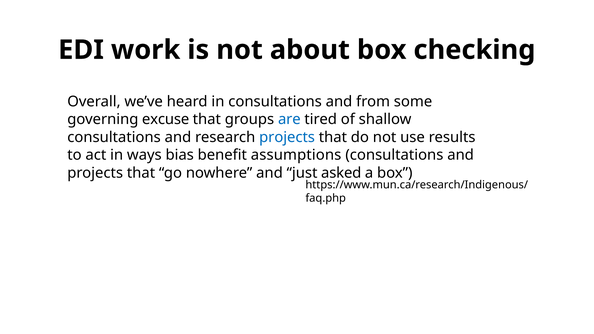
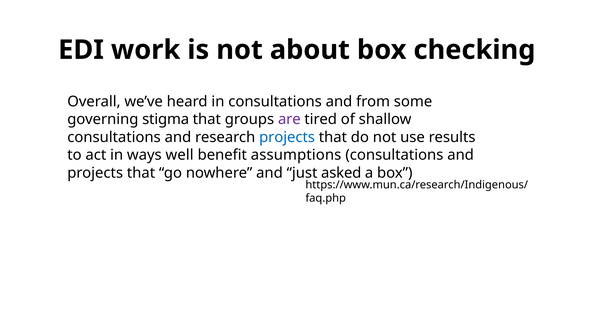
excuse: excuse -> stigma
are colour: blue -> purple
bias: bias -> well
